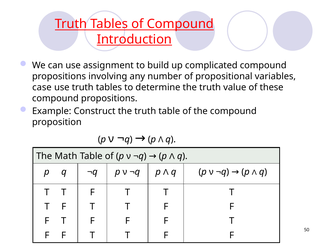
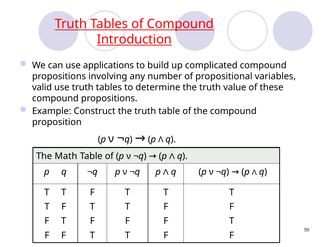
assignment: assignment -> applications
case: case -> valid
